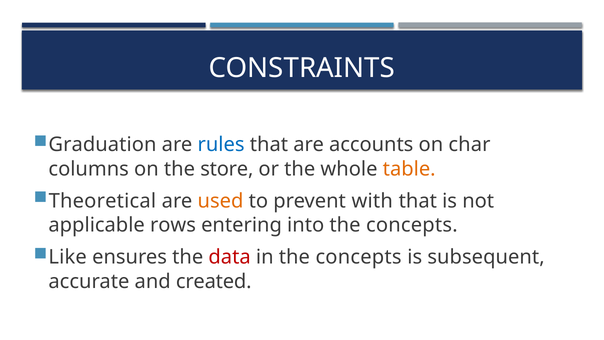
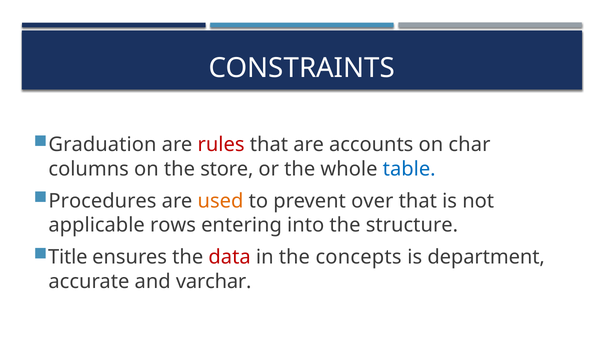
rules colour: blue -> red
table colour: orange -> blue
Theoretical: Theoretical -> Procedures
with: with -> over
into the concepts: concepts -> structure
Like: Like -> Title
subsequent: subsequent -> department
created: created -> varchar
